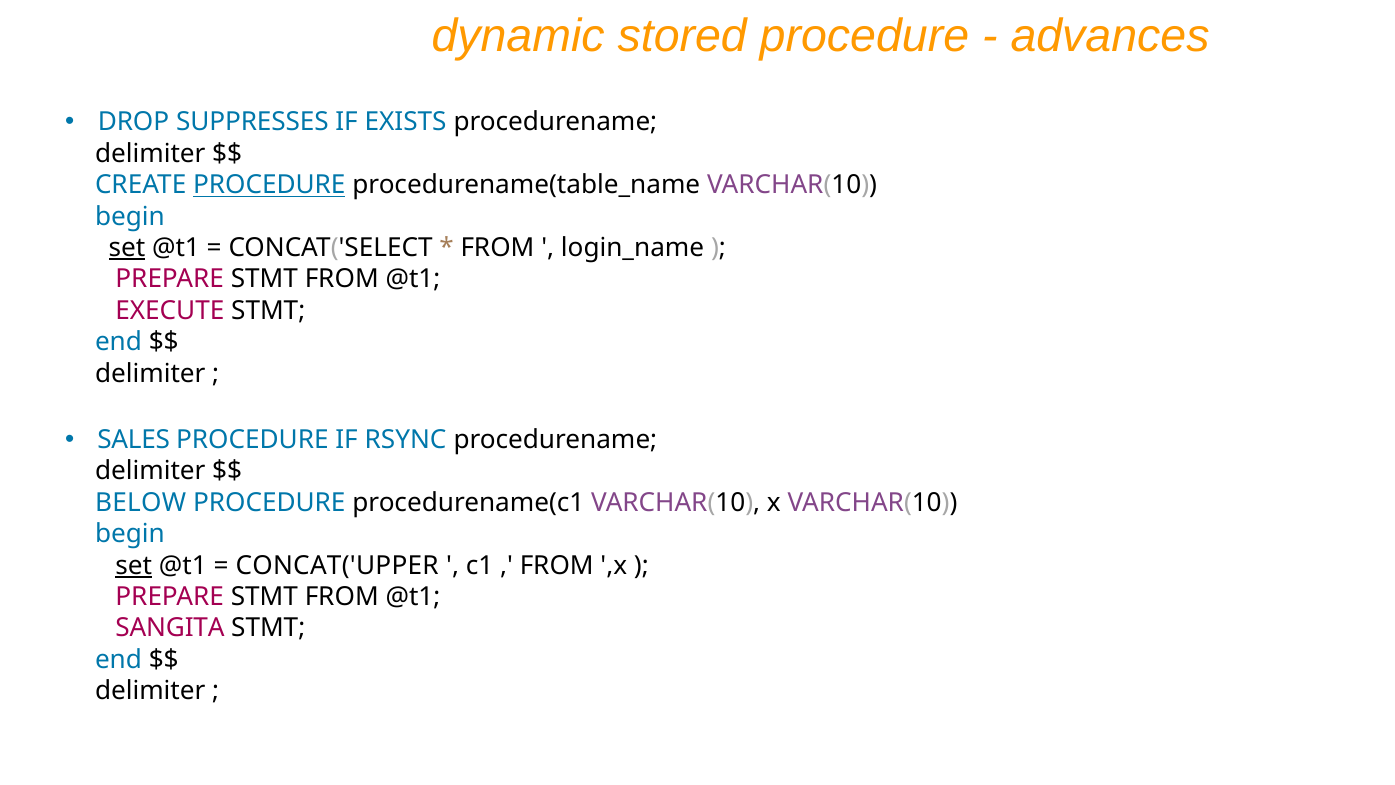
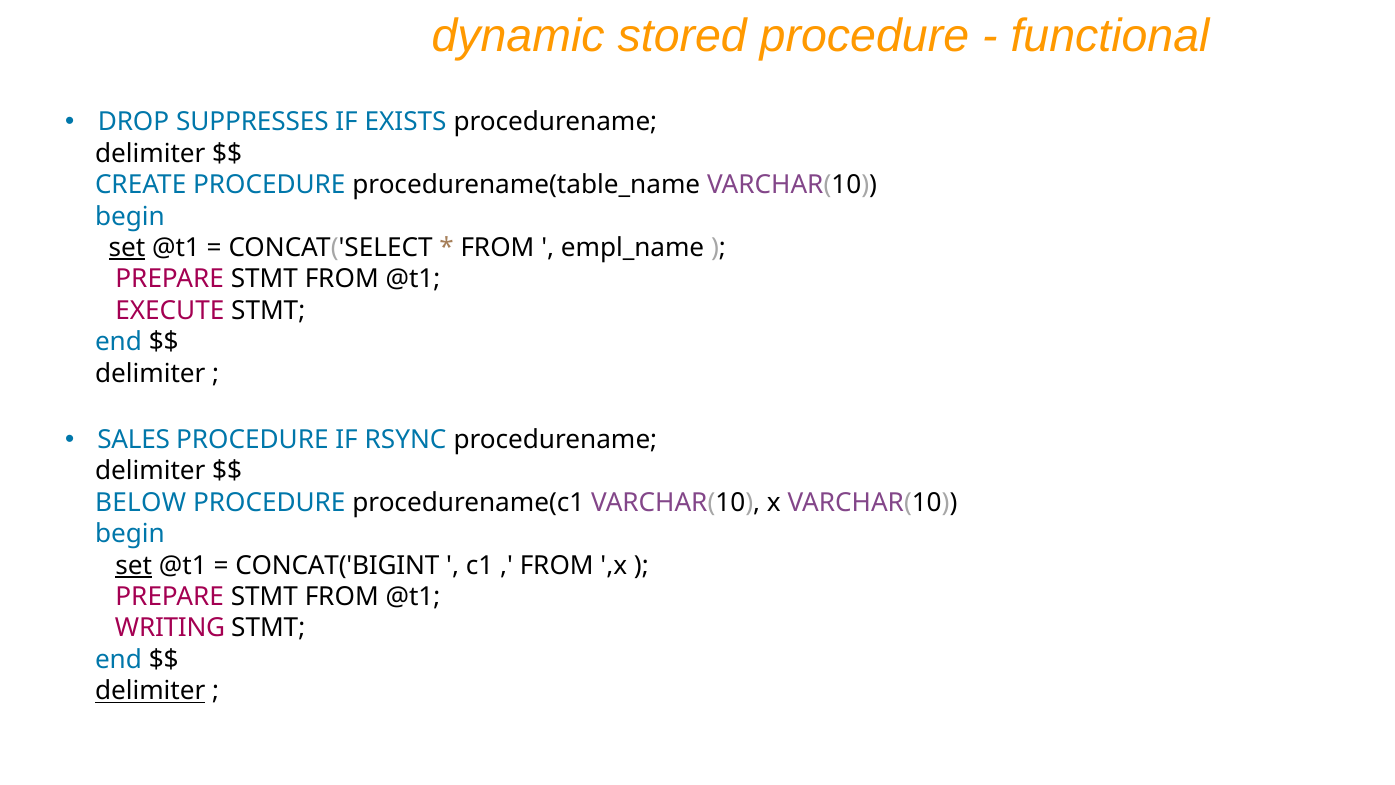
advances: advances -> functional
PROCEDURE at (269, 185) underline: present -> none
login_name: login_name -> empl_name
CONCAT('UPPER: CONCAT('UPPER -> CONCAT('BIGINT
SANGITA: SANGITA -> WRITING
delimiter at (150, 691) underline: none -> present
